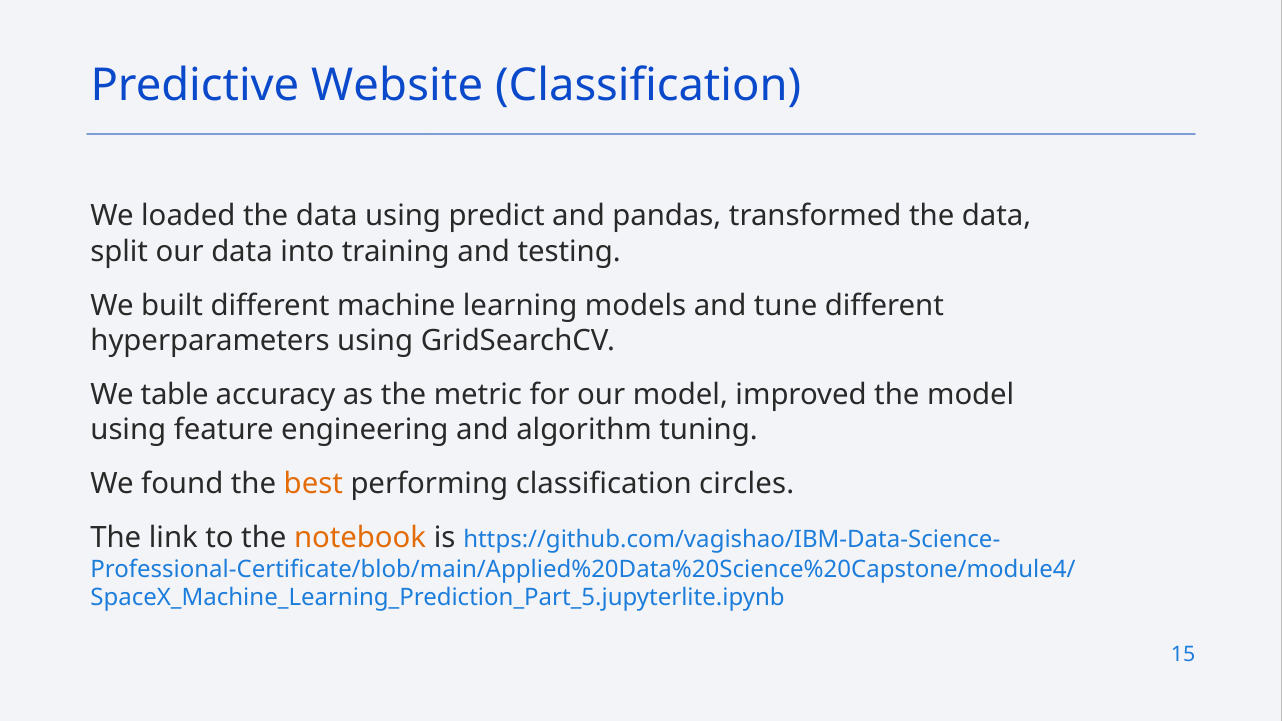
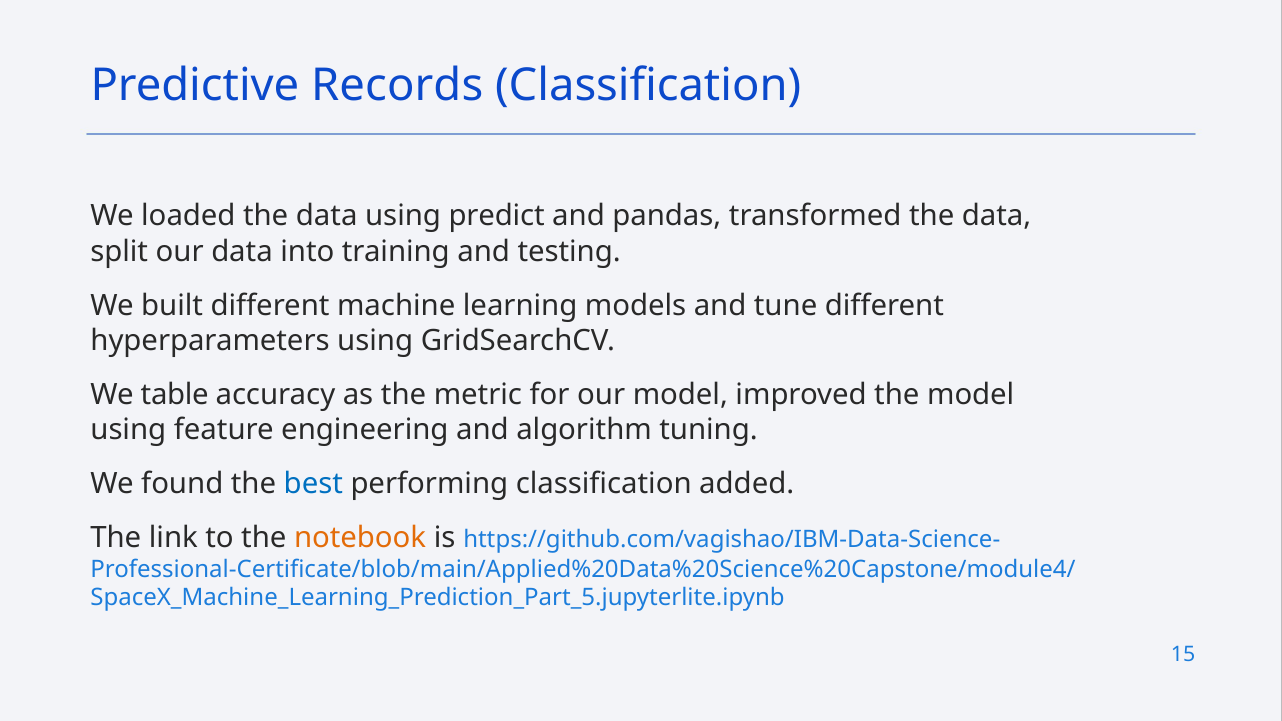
Website: Website -> Records
best colour: orange -> blue
circles: circles -> added
